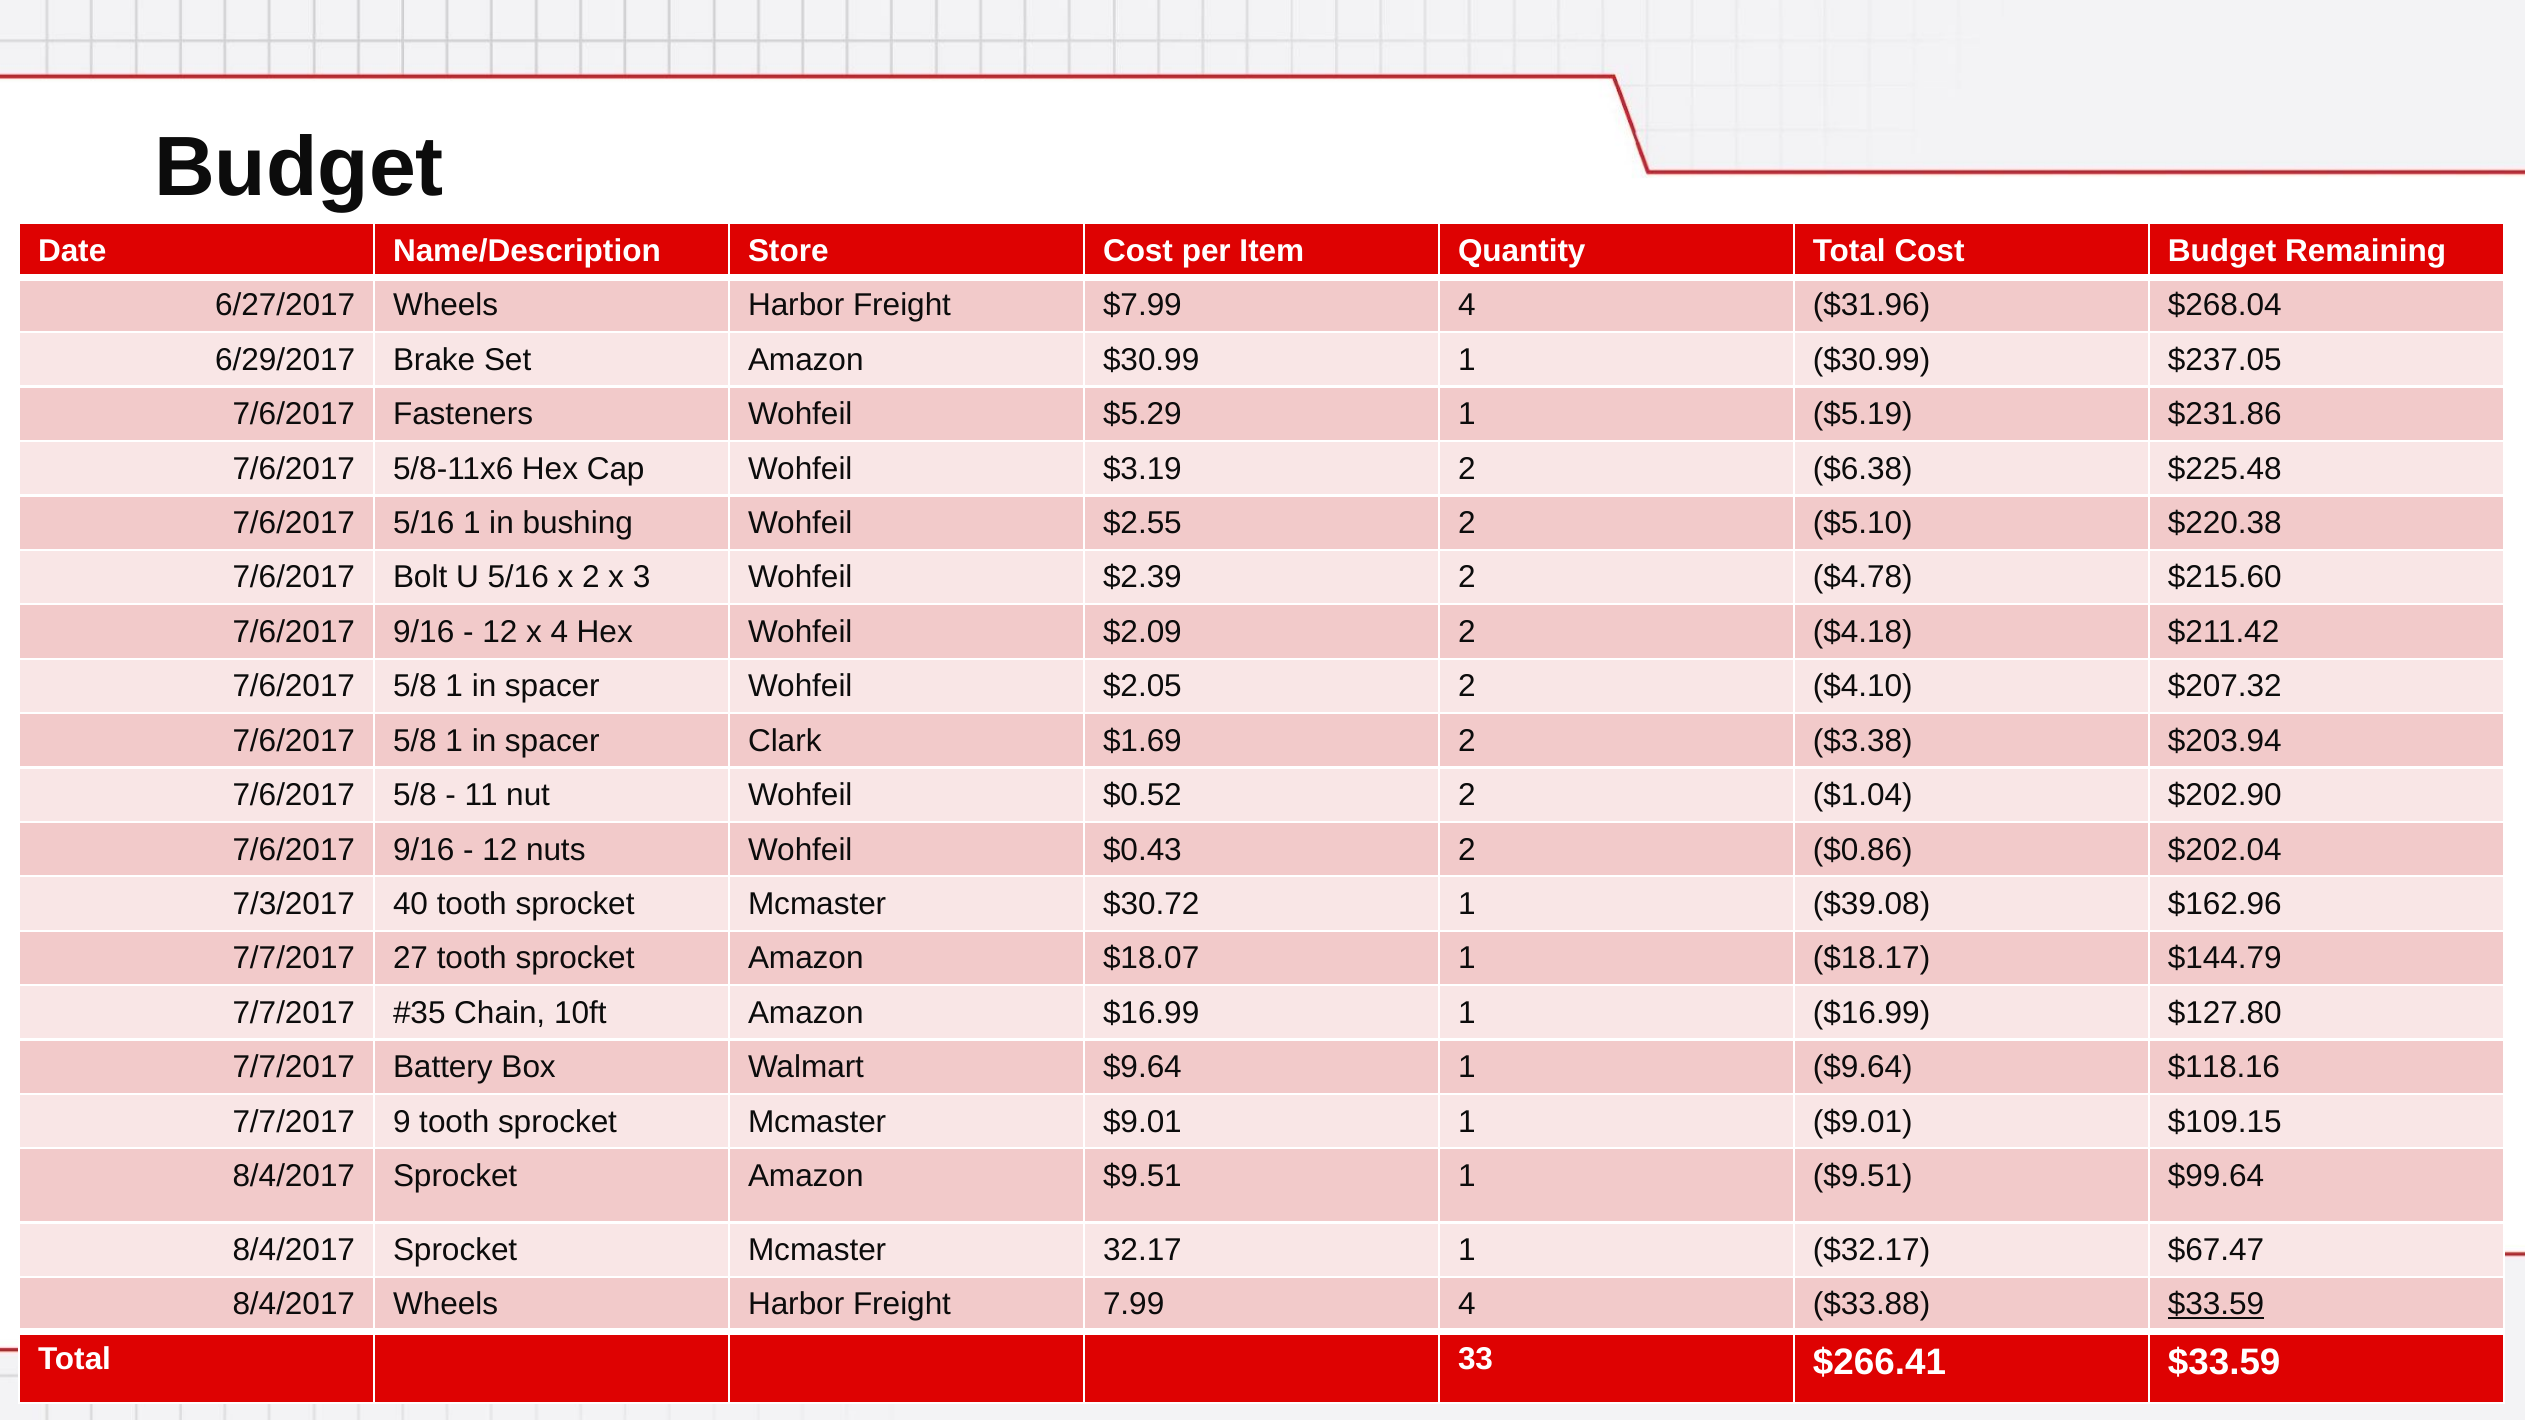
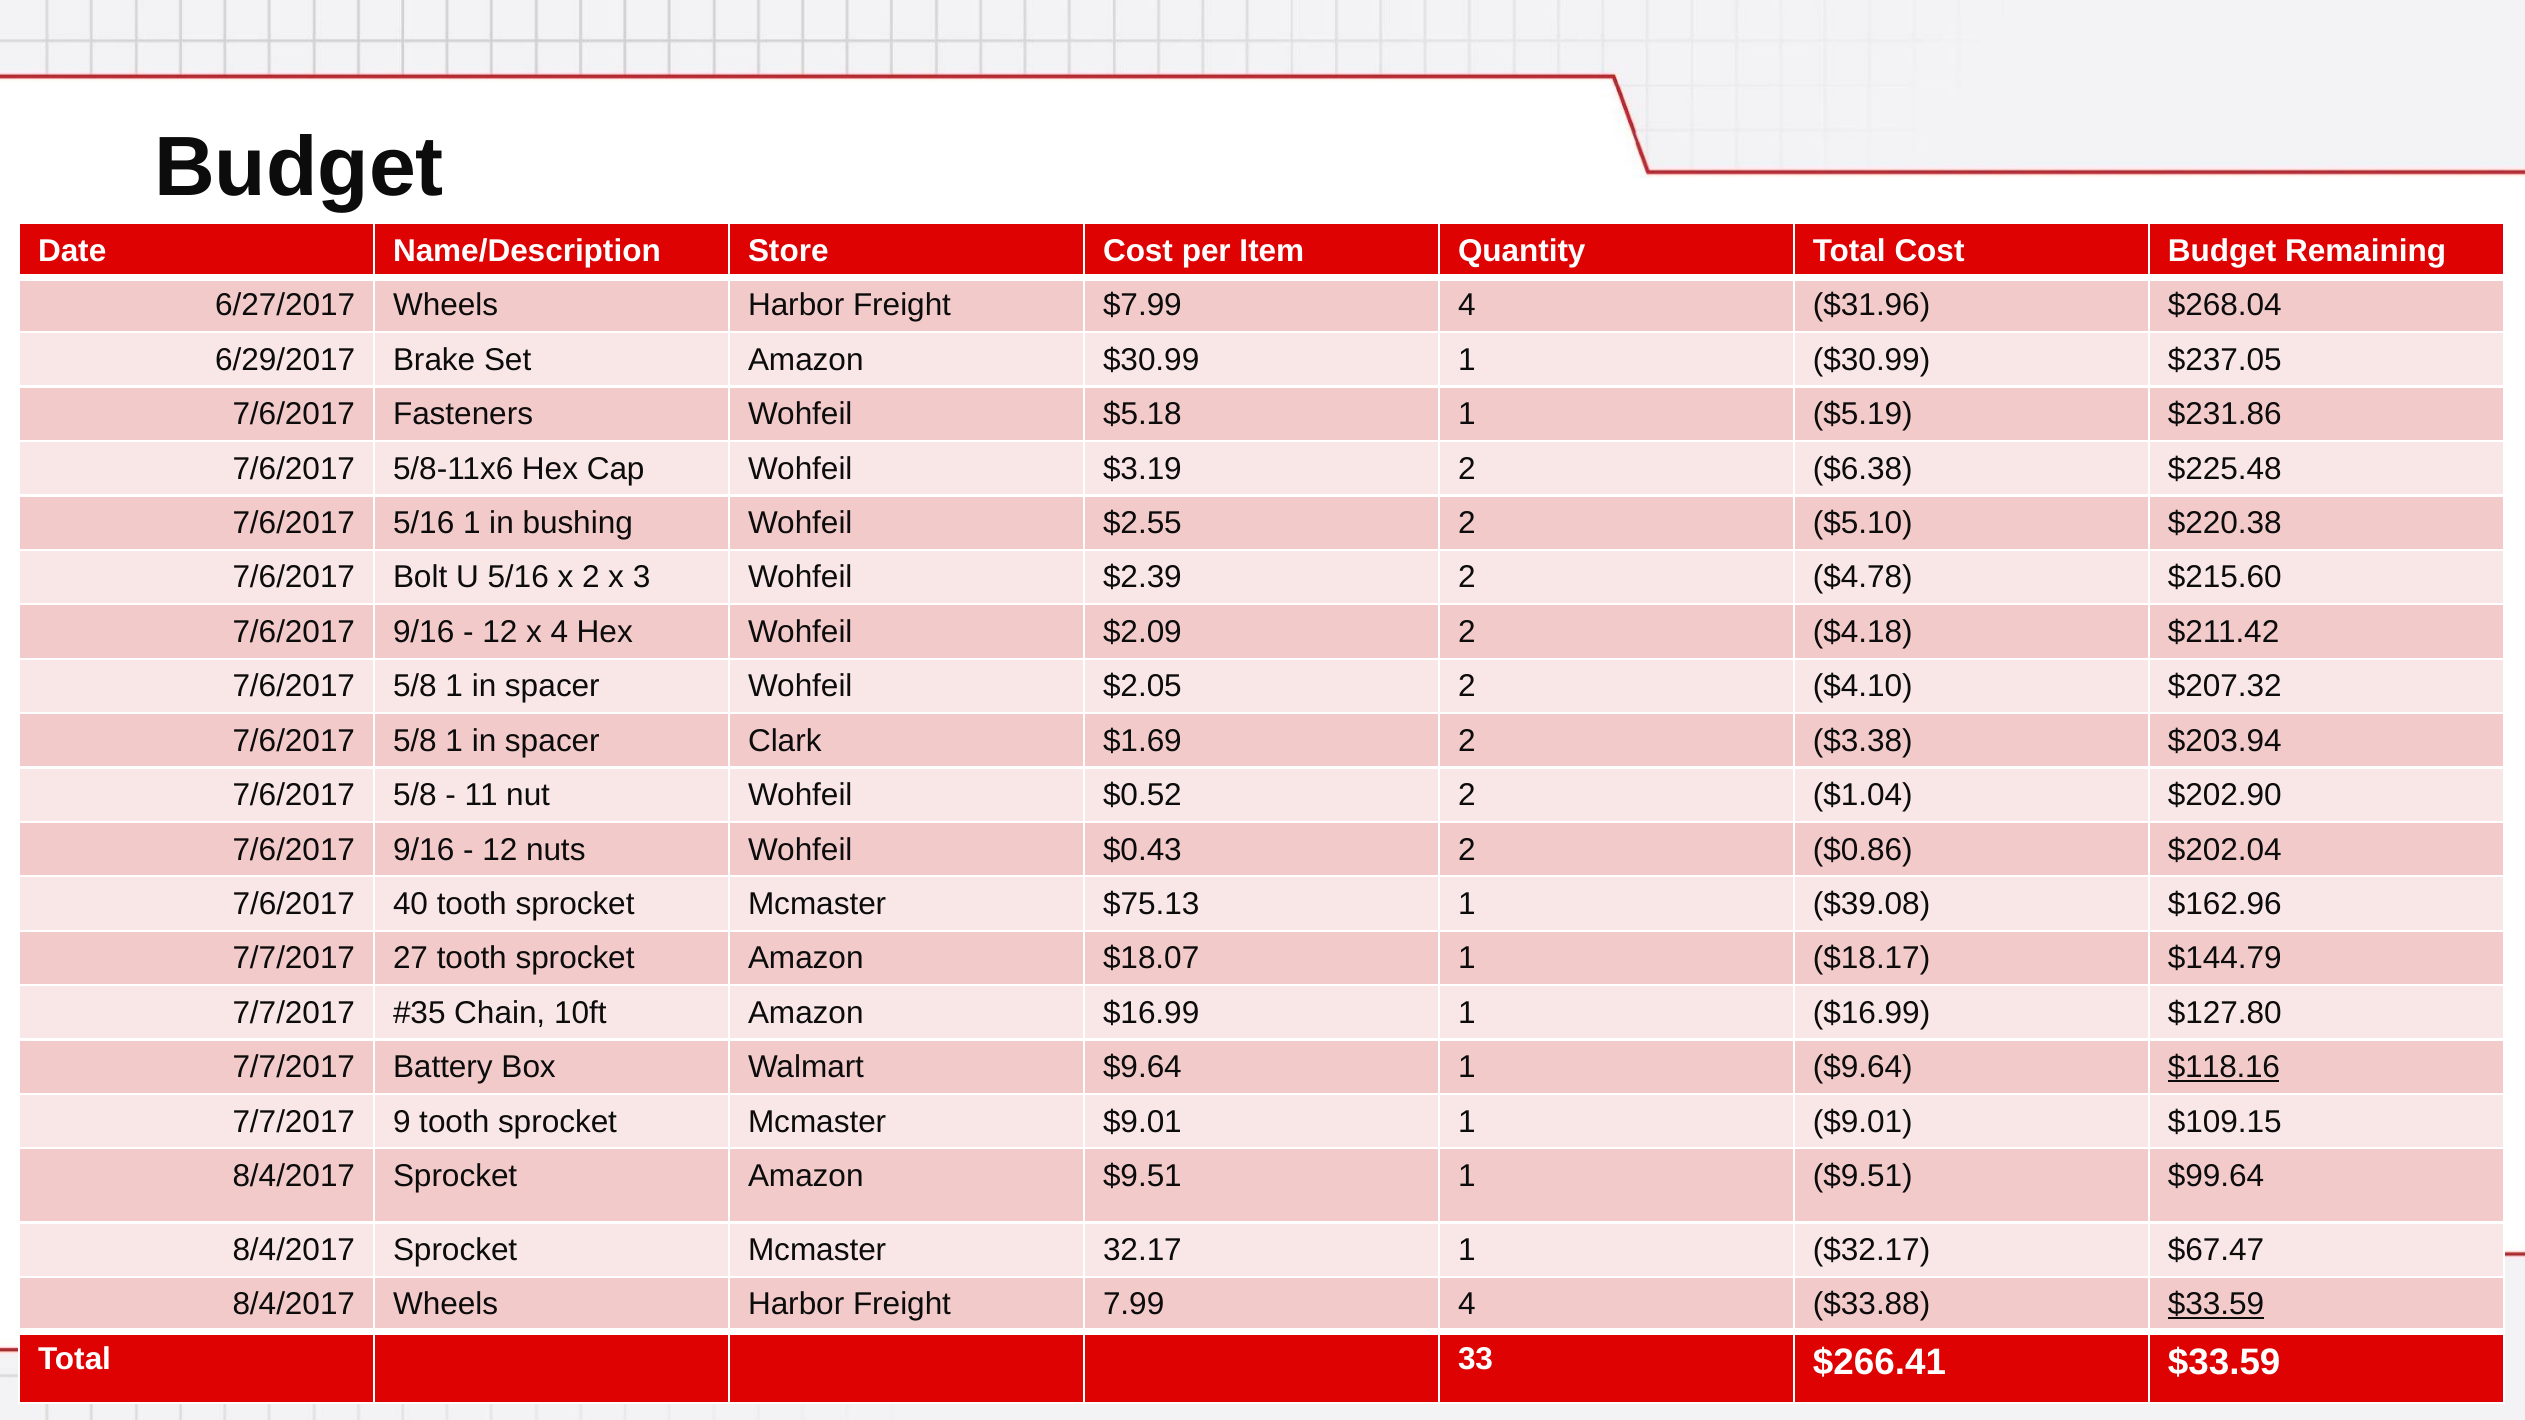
$5.29: $5.29 -> $5.18
7/3/2017 at (294, 904): 7/3/2017 -> 7/6/2017
$30.72: $30.72 -> $75.13
$118.16 underline: none -> present
